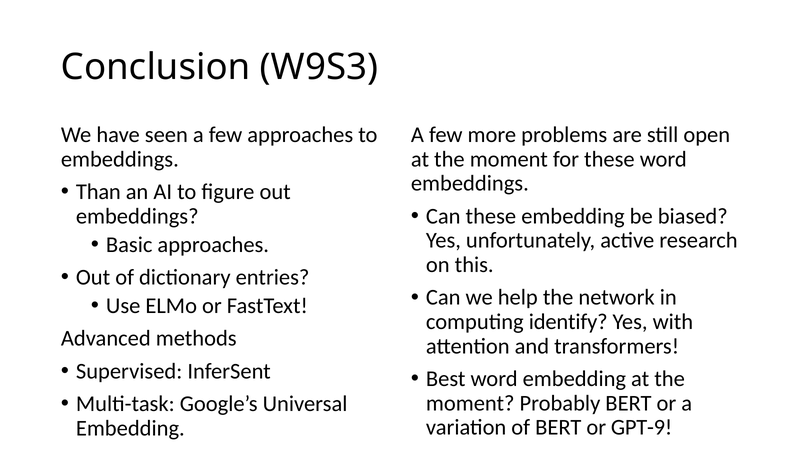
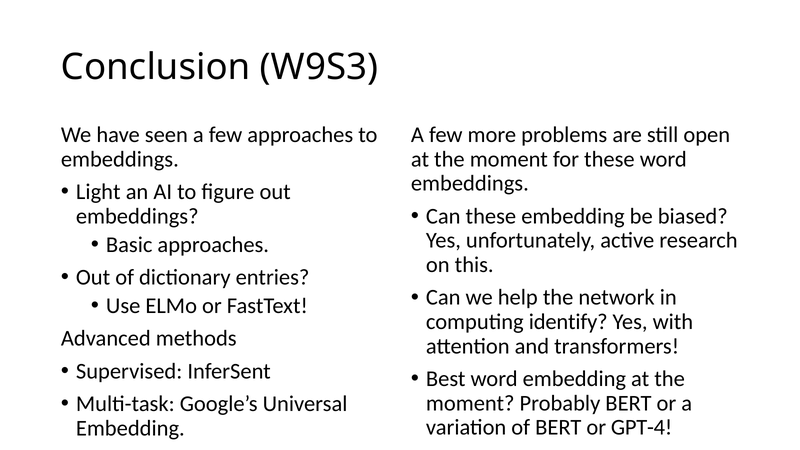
Than: Than -> Light
GPT-9: GPT-9 -> GPT-4
